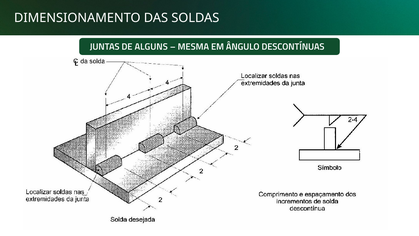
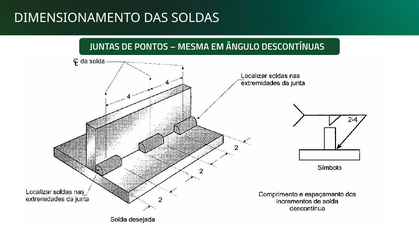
ALGUNS: ALGUNS -> PONTOS
